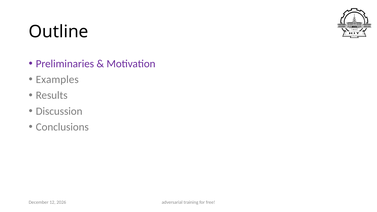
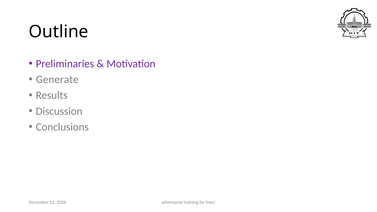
Examples: Examples -> Generate
